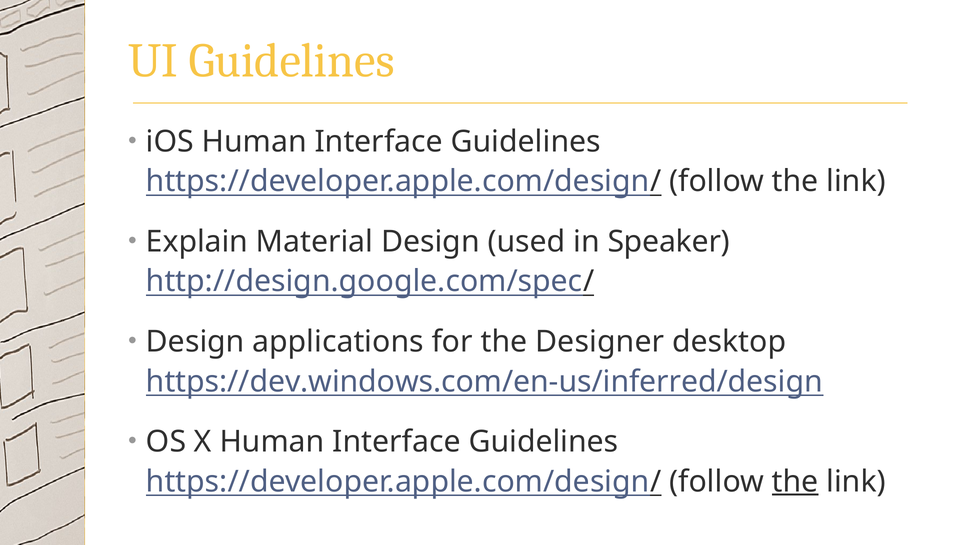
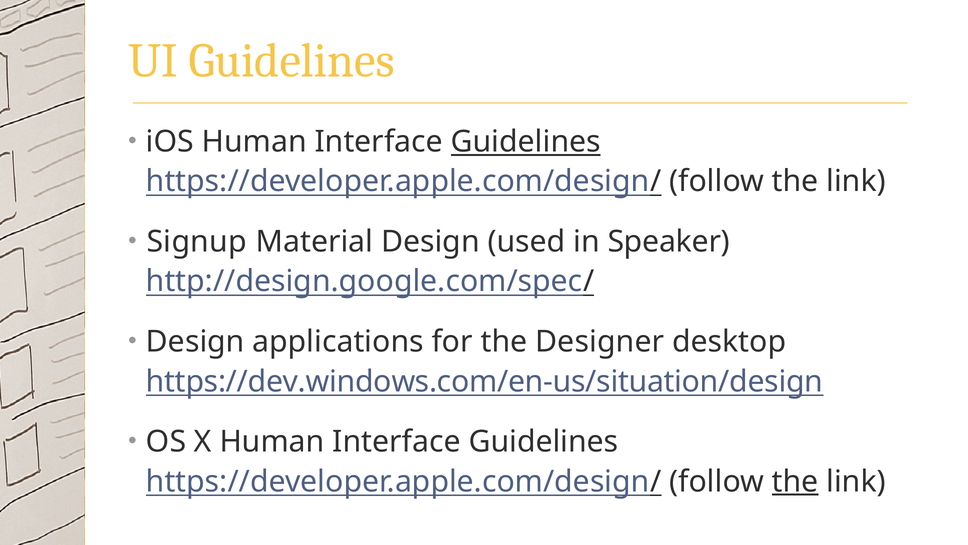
Guidelines at (526, 142) underline: none -> present
Explain: Explain -> Signup
https://dev.windows.com/en-us/inferred/design: https://dev.windows.com/en-us/inferred/design -> https://dev.windows.com/en-us/situation/design
